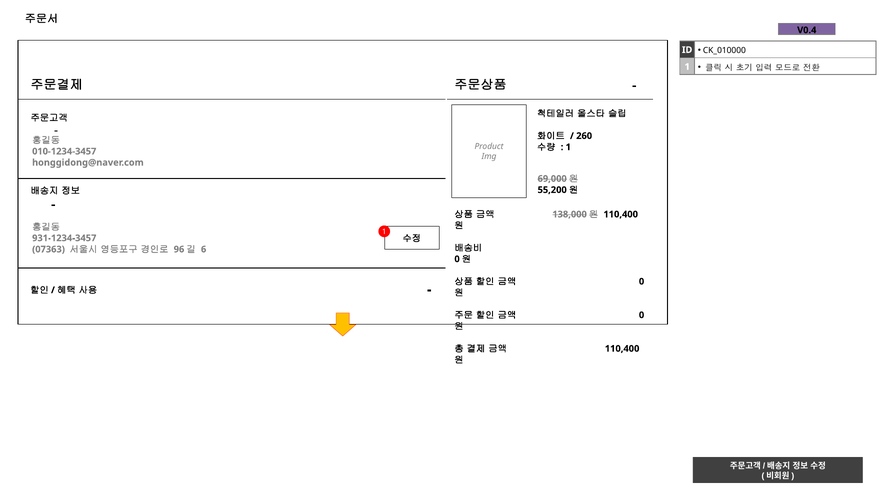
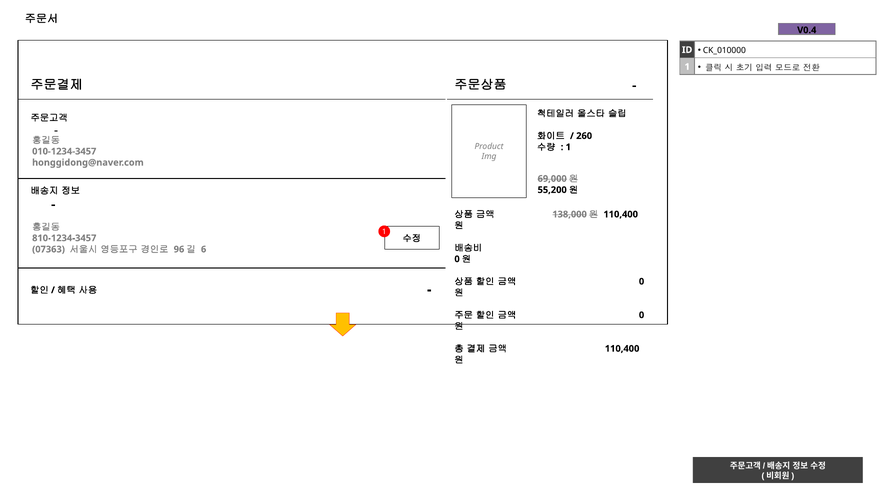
931-1234-3457: 931-1234-3457 -> 810-1234-3457
